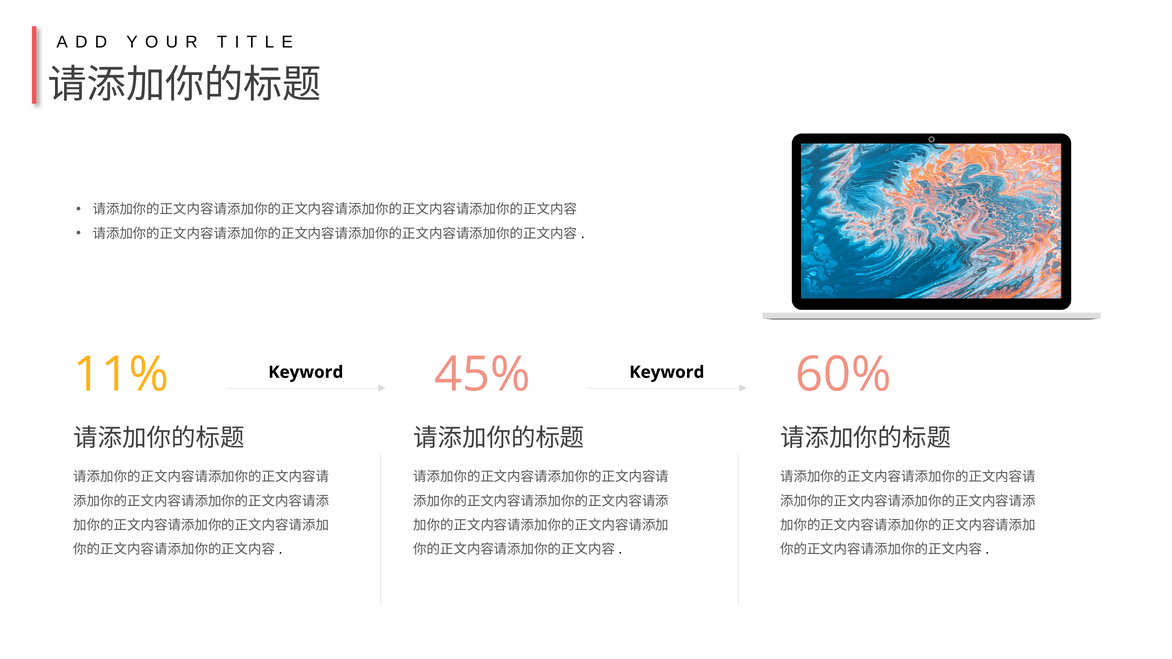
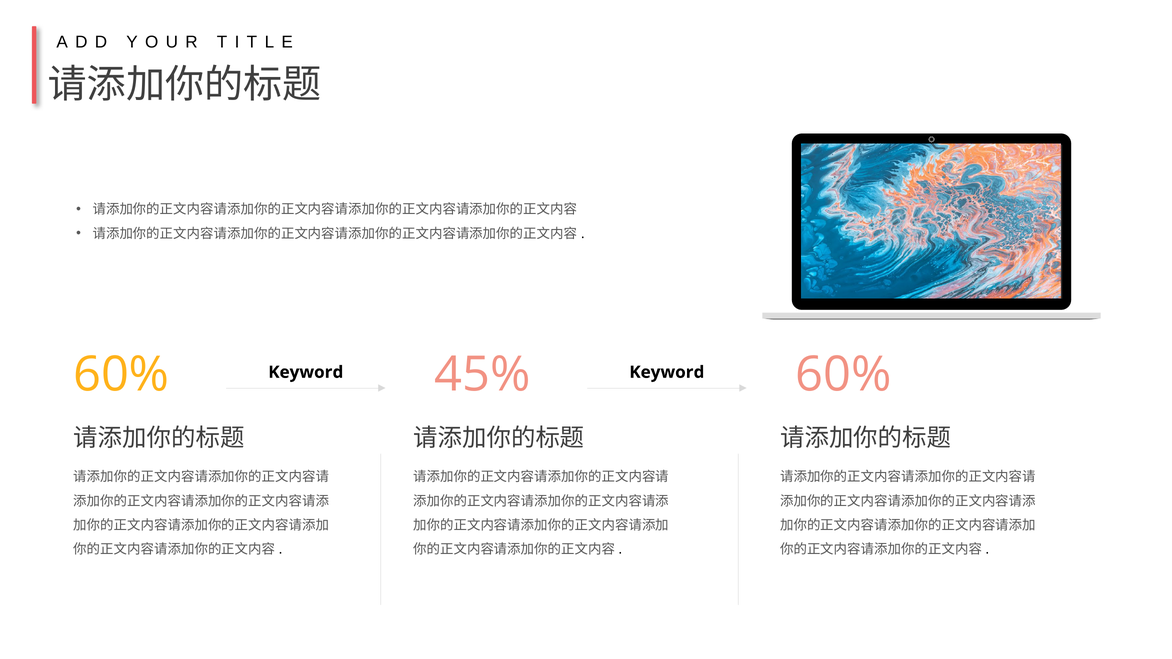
11% at (121, 375): 11% -> 60%
